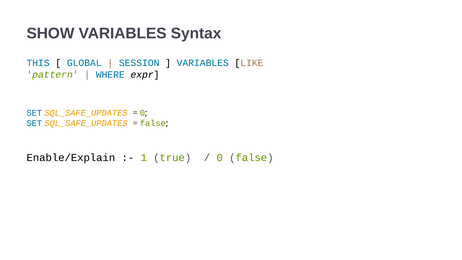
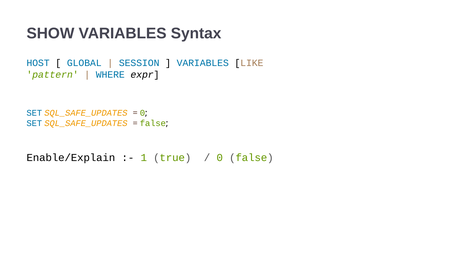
THIS: THIS -> HOST
